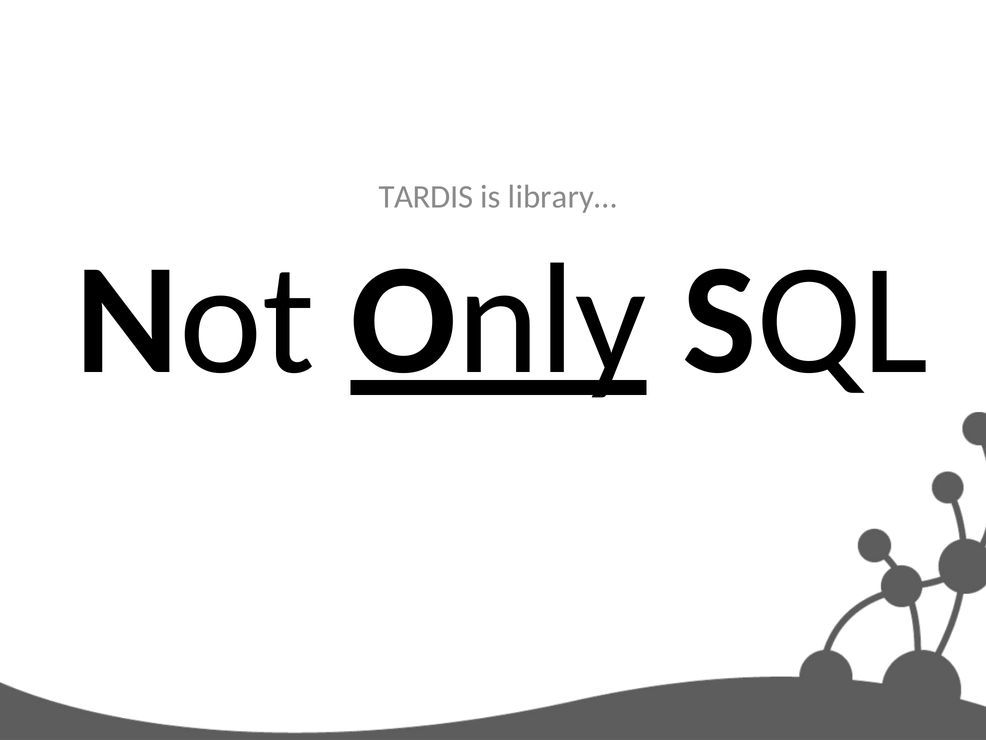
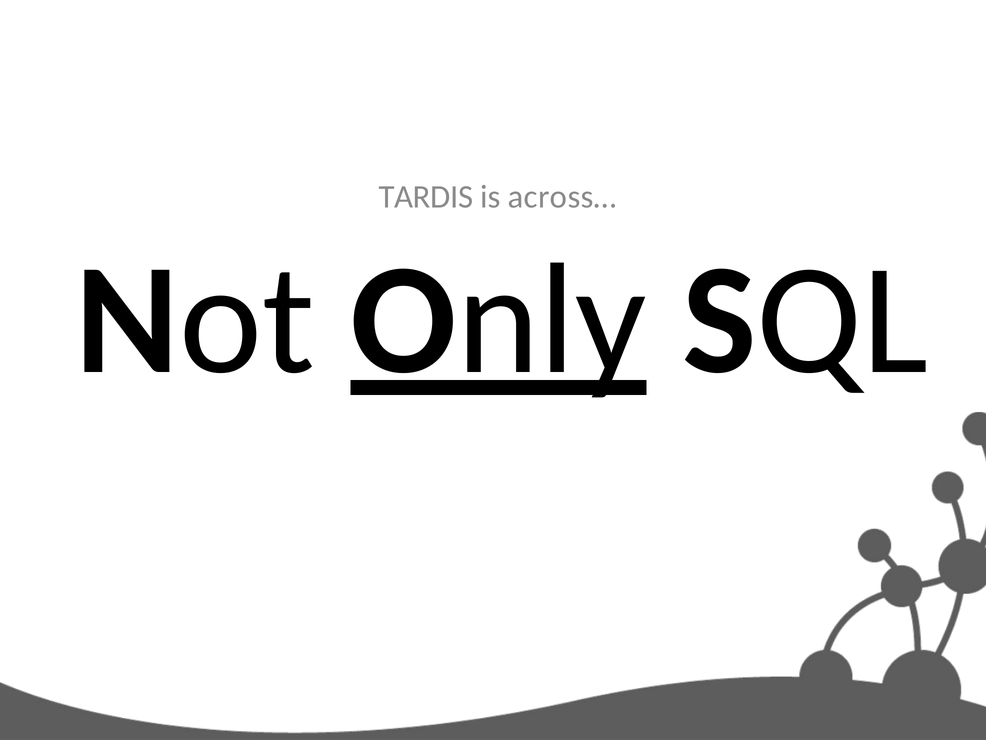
library…: library… -> across…
